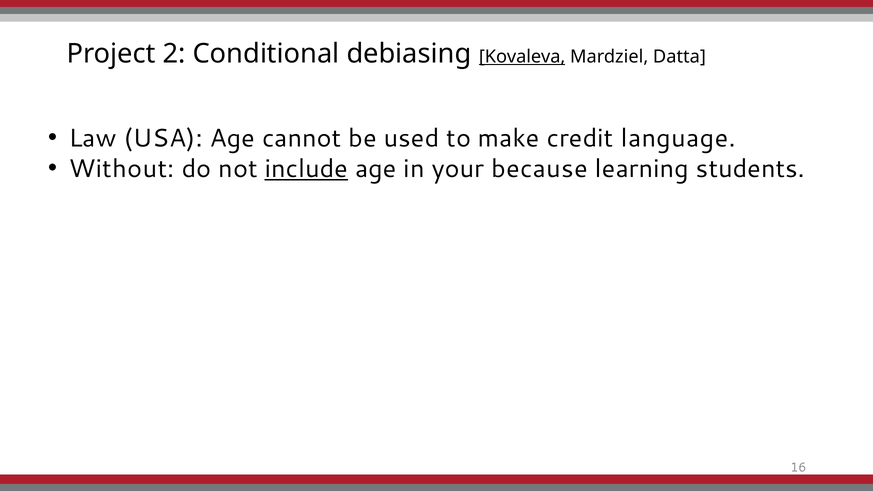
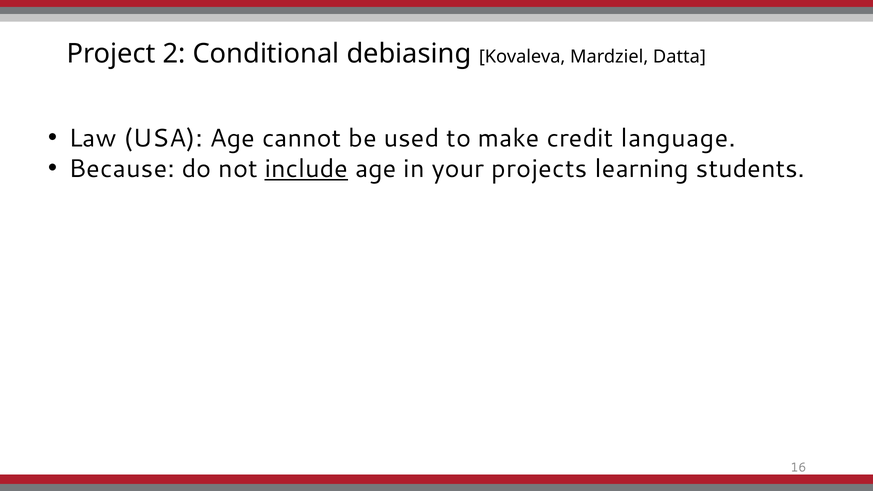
Kovaleva underline: present -> none
Without: Without -> Because
because: because -> projects
